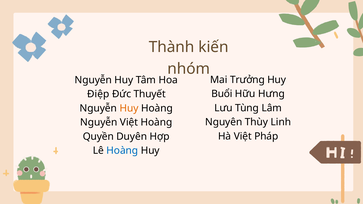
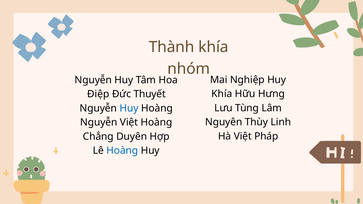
Thành kiến: kiến -> khía
Trưởng: Trưởng -> Nghiệp
Buổi at (222, 94): Buổi -> Khía
Huy at (129, 108) colour: orange -> blue
Quyền: Quyền -> Chẳng
